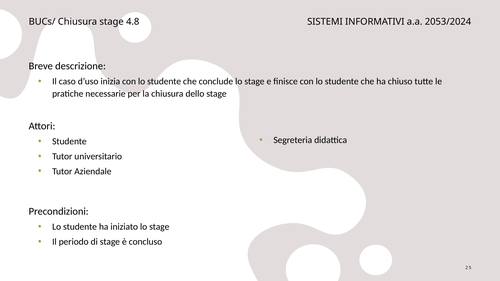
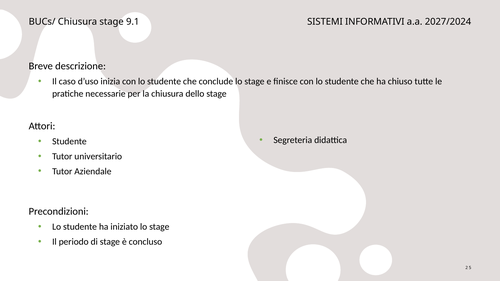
4.8: 4.8 -> 9.1
2053/2024: 2053/2024 -> 2027/2024
